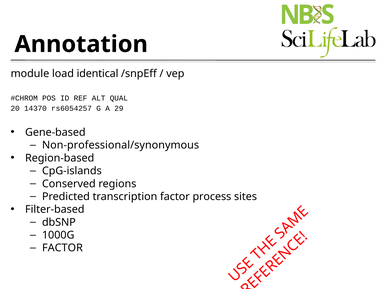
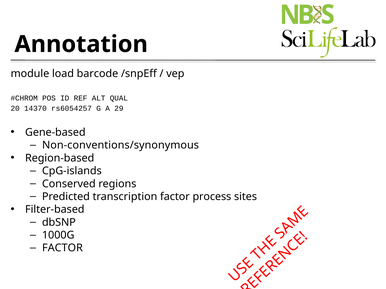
identical: identical -> barcode
Non-professional/synonymous: Non-professional/synonymous -> Non-conventions/synonymous
